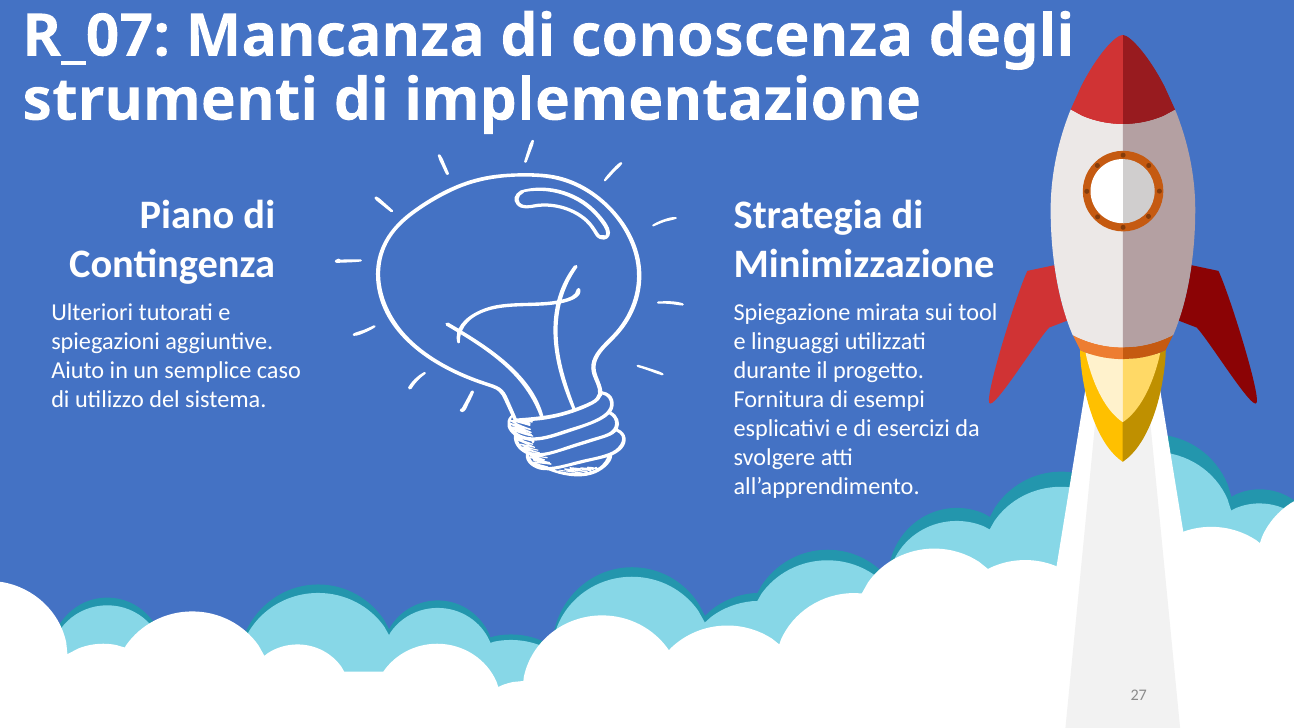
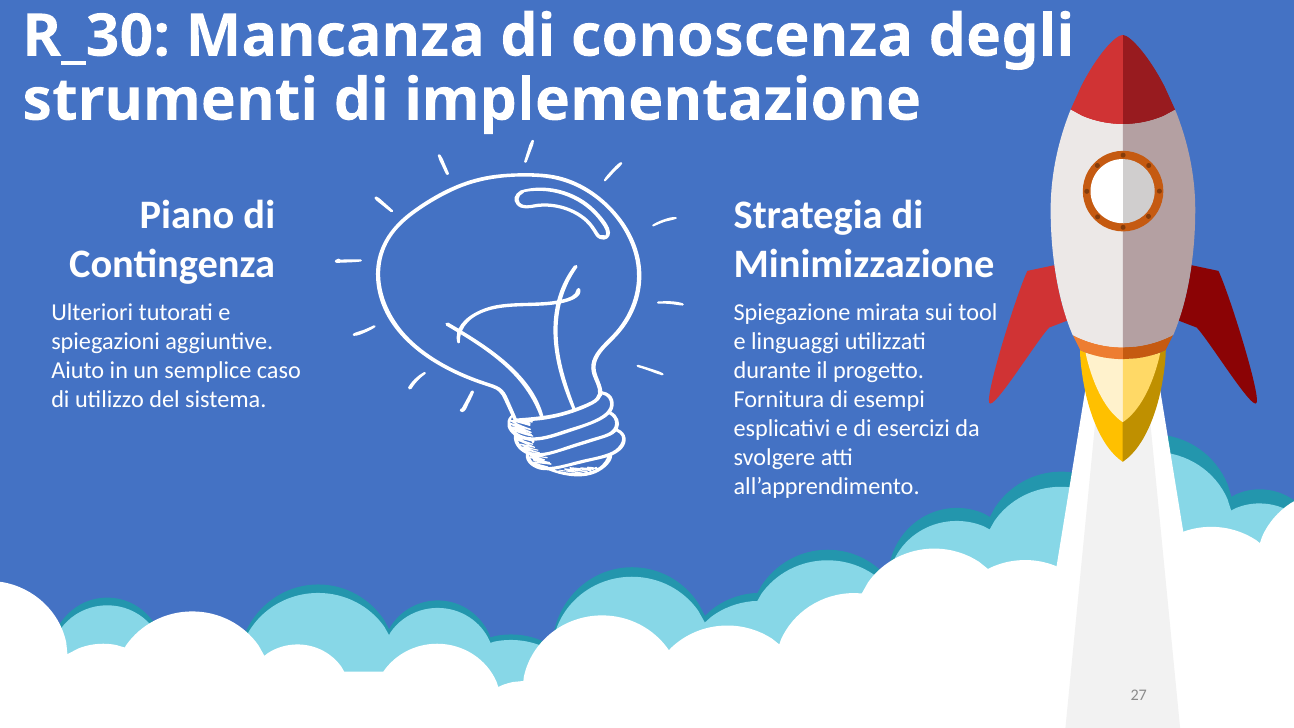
R_07: R_07 -> R_30
